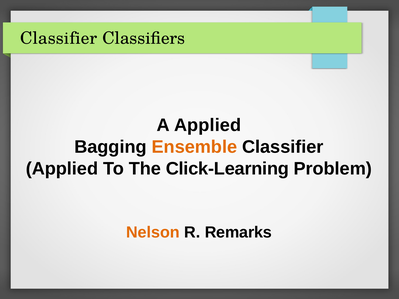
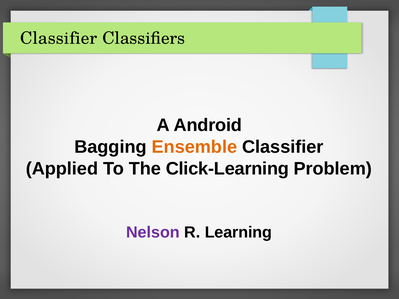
A Applied: Applied -> Android
Nelson colour: orange -> purple
Remarks: Remarks -> Learning
